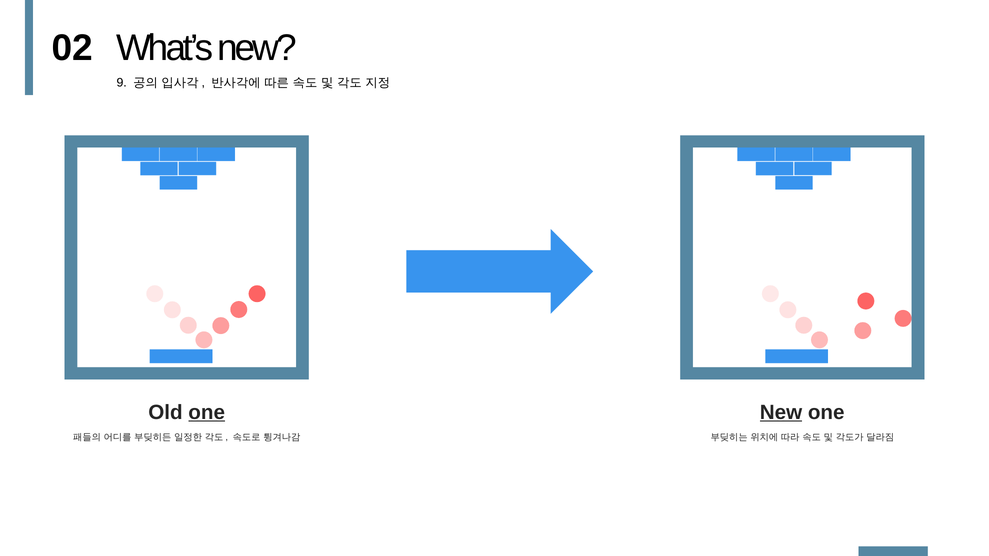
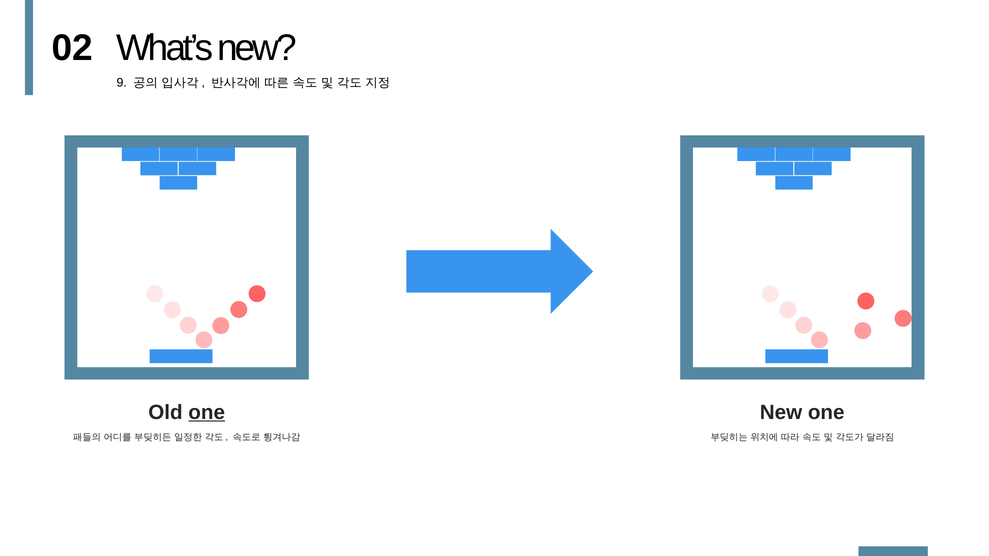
New at (781, 412) underline: present -> none
